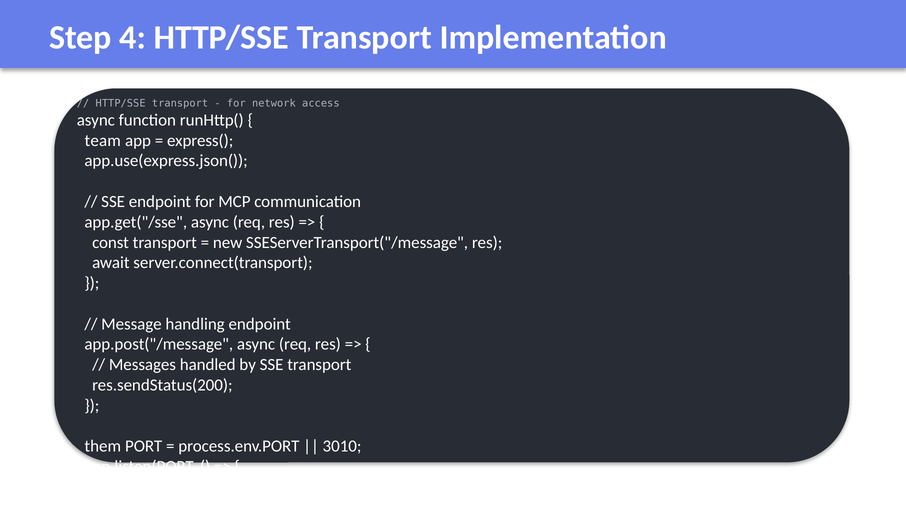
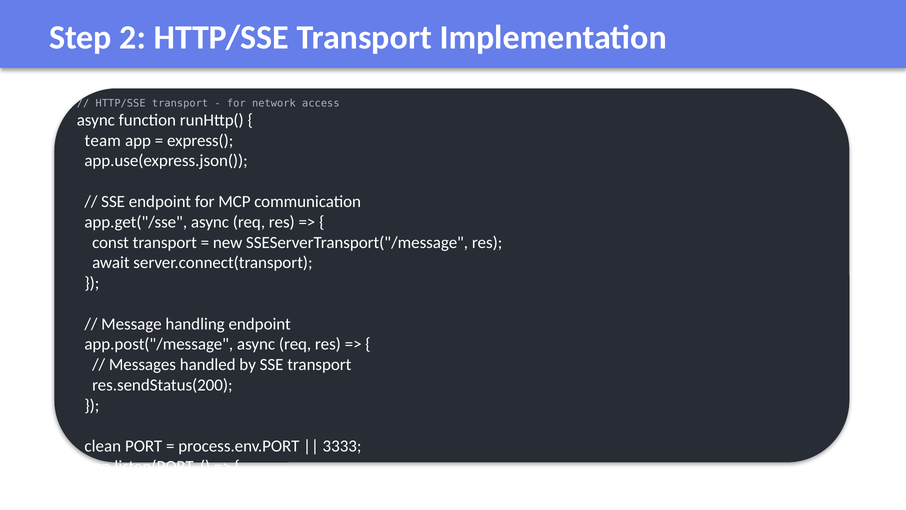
4: 4 -> 2
them: them -> clean
3010: 3010 -> 3333
